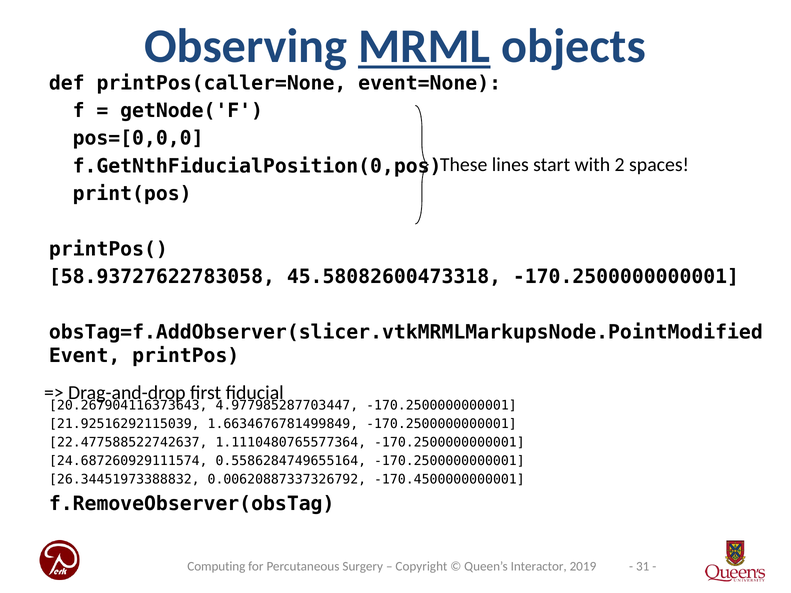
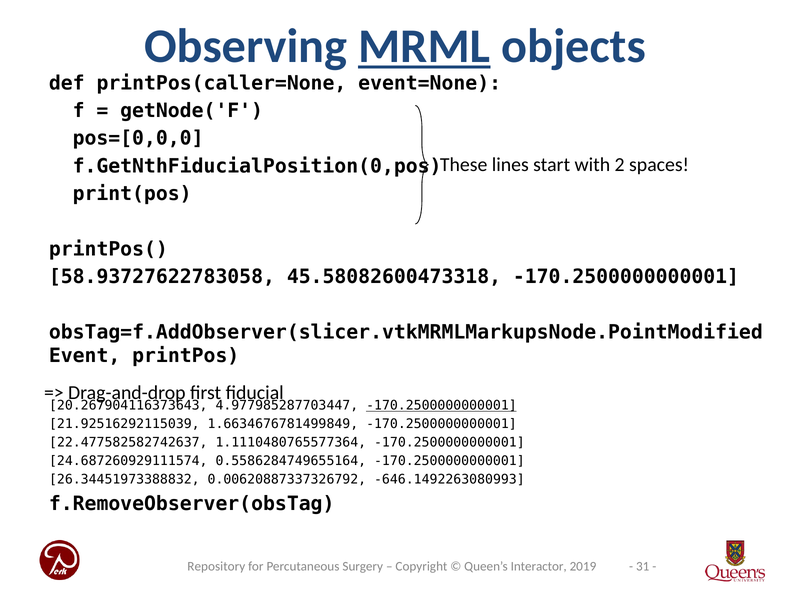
-170.2500000000001 at (441, 406) underline: none -> present
22.477588522742637: 22.477588522742637 -> 22.477582582742637
-170.4500000000001: -170.4500000000001 -> -646.1492263080993
Computing: Computing -> Repository
